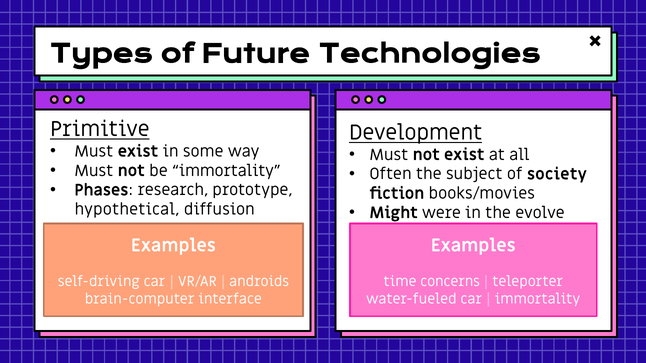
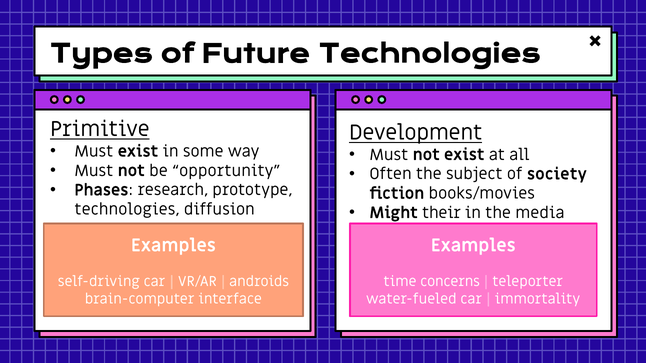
be immortality: immortality -> opportunity
hypothetical at (127, 210): hypothetical -> technologies
were: were -> their
evolve: evolve -> media
